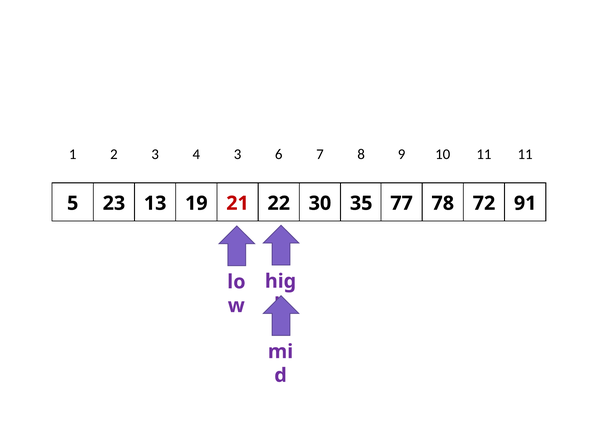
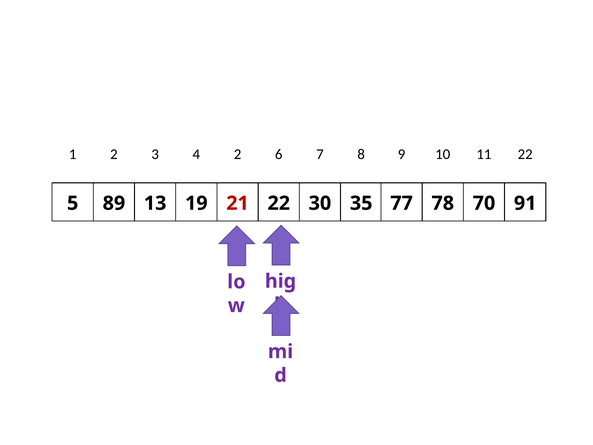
4 3: 3 -> 2
11 11: 11 -> 22
23: 23 -> 89
72: 72 -> 70
